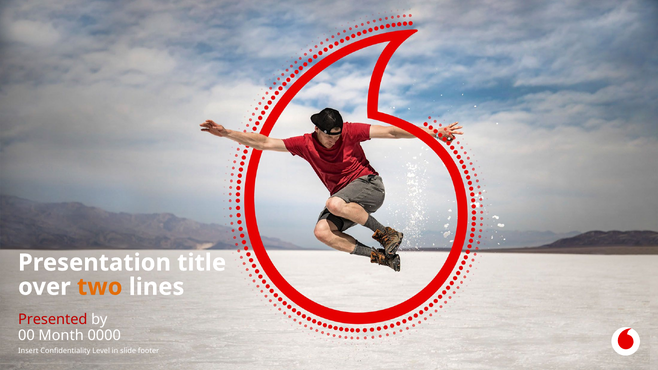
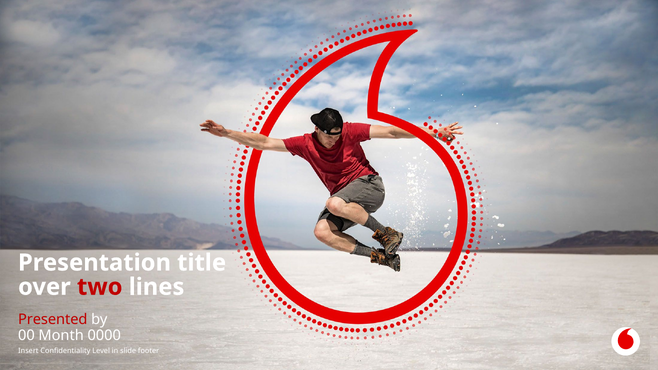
two colour: orange -> red
